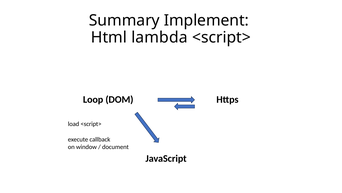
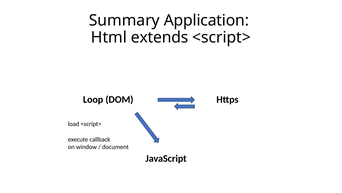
Implement: Implement -> Application
lambda: lambda -> extends
